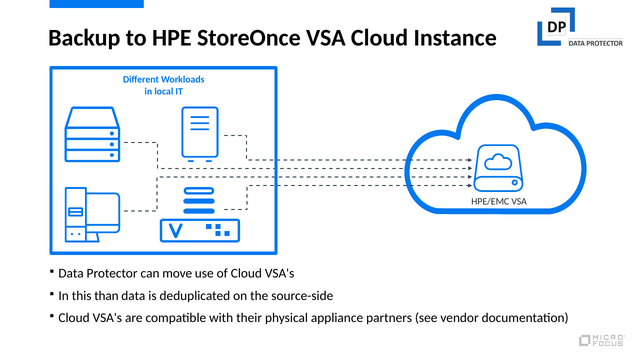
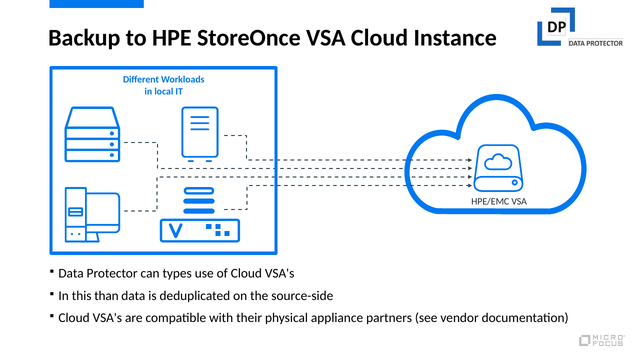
move: move -> types
